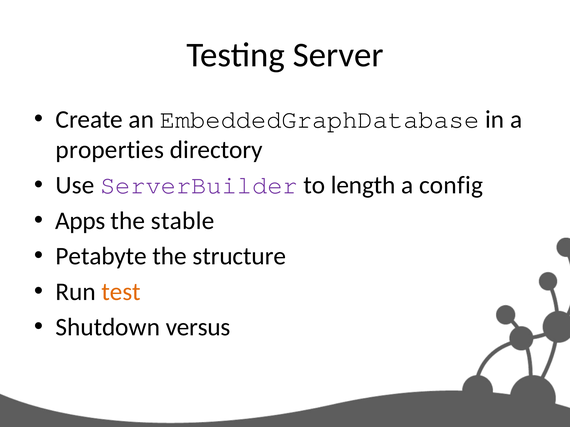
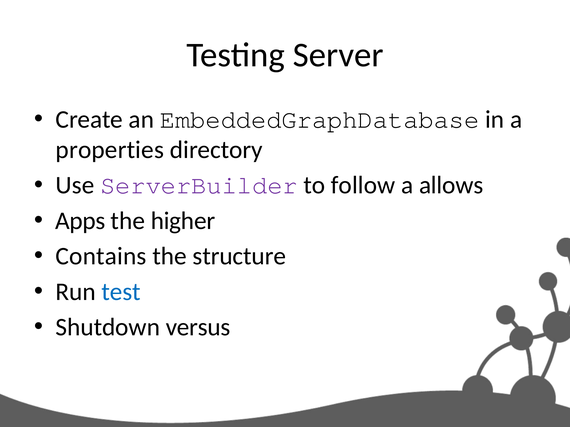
length: length -> follow
config: config -> allows
stable: stable -> higher
Petabyte: Petabyte -> Contains
test colour: orange -> blue
